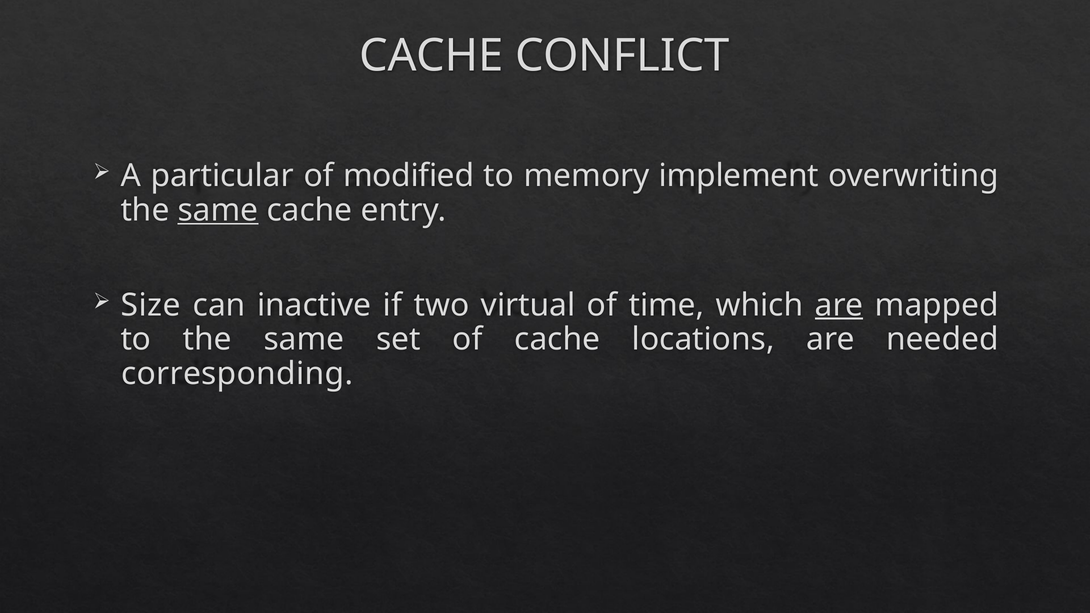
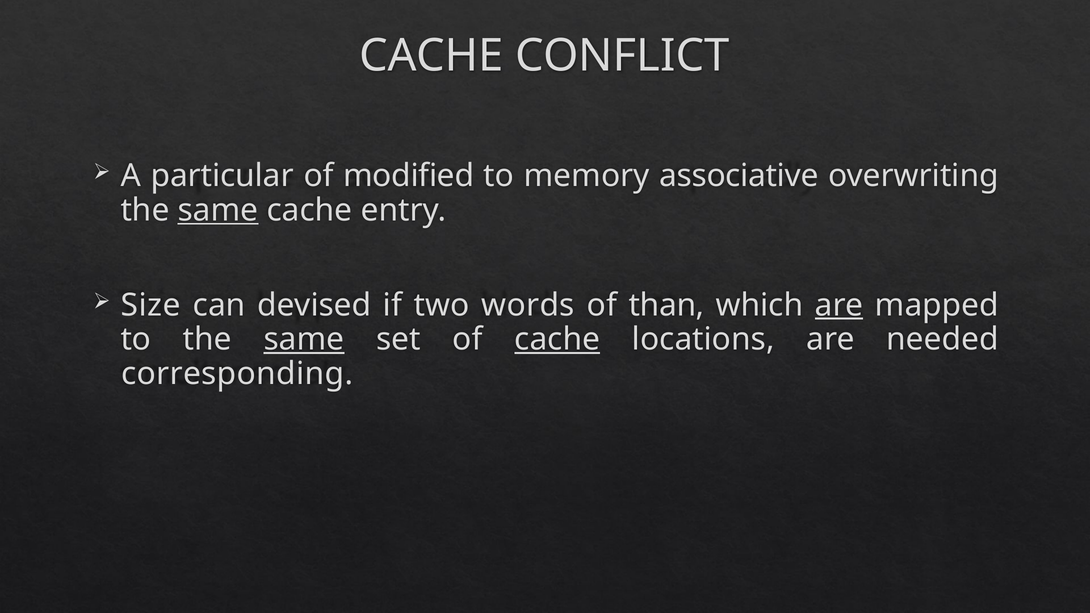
implement: implement -> associative
inactive: inactive -> devised
virtual: virtual -> words
time: time -> than
same at (304, 339) underline: none -> present
cache at (557, 339) underline: none -> present
